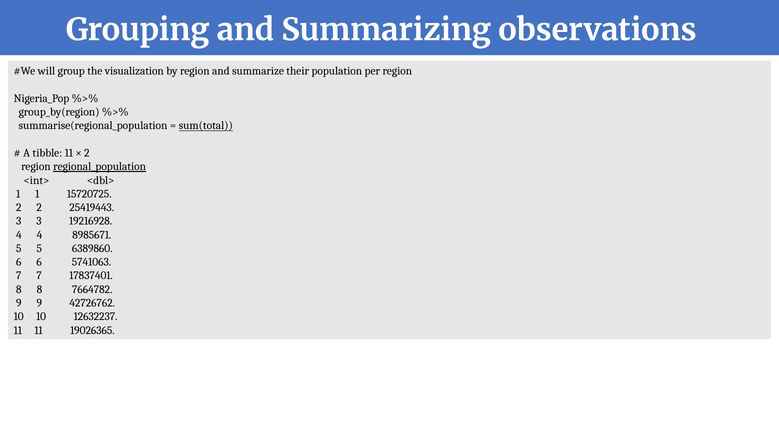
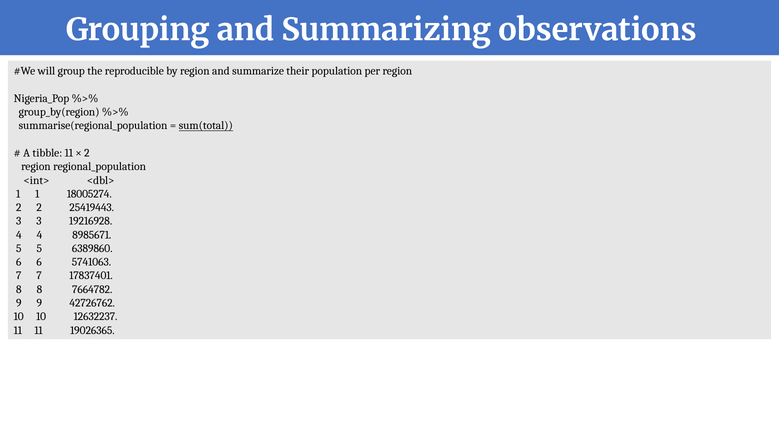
visualization: visualization -> reproducible
regional_population underline: present -> none
15720725: 15720725 -> 18005274
